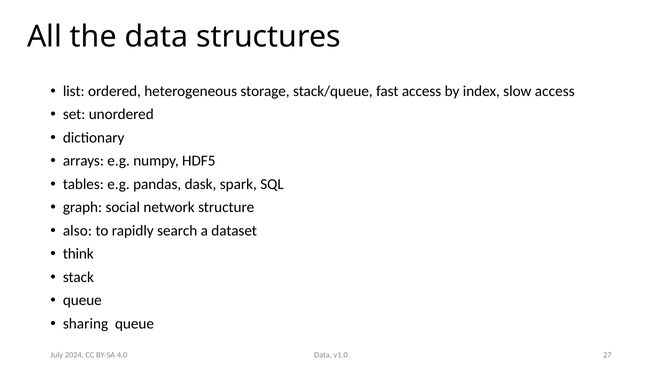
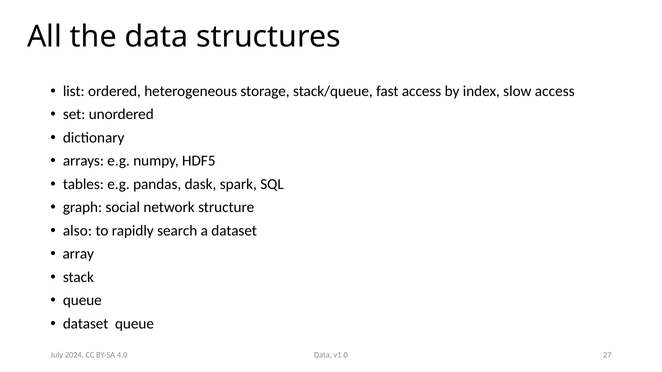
think: think -> array
sharing at (86, 324): sharing -> dataset
